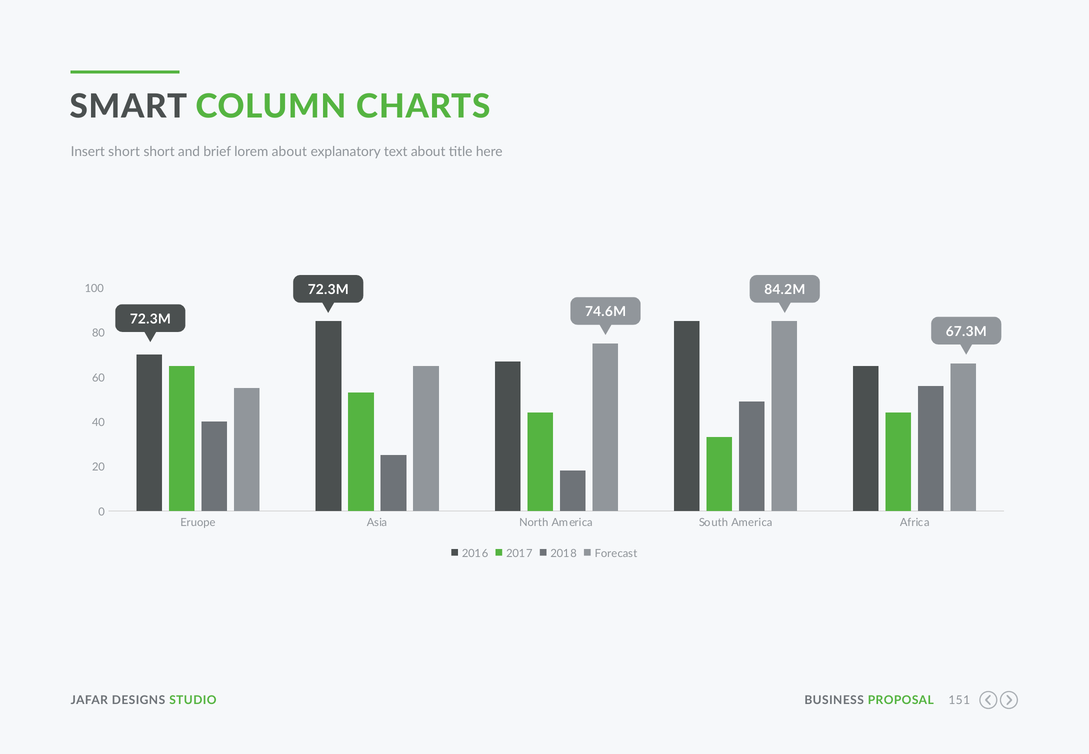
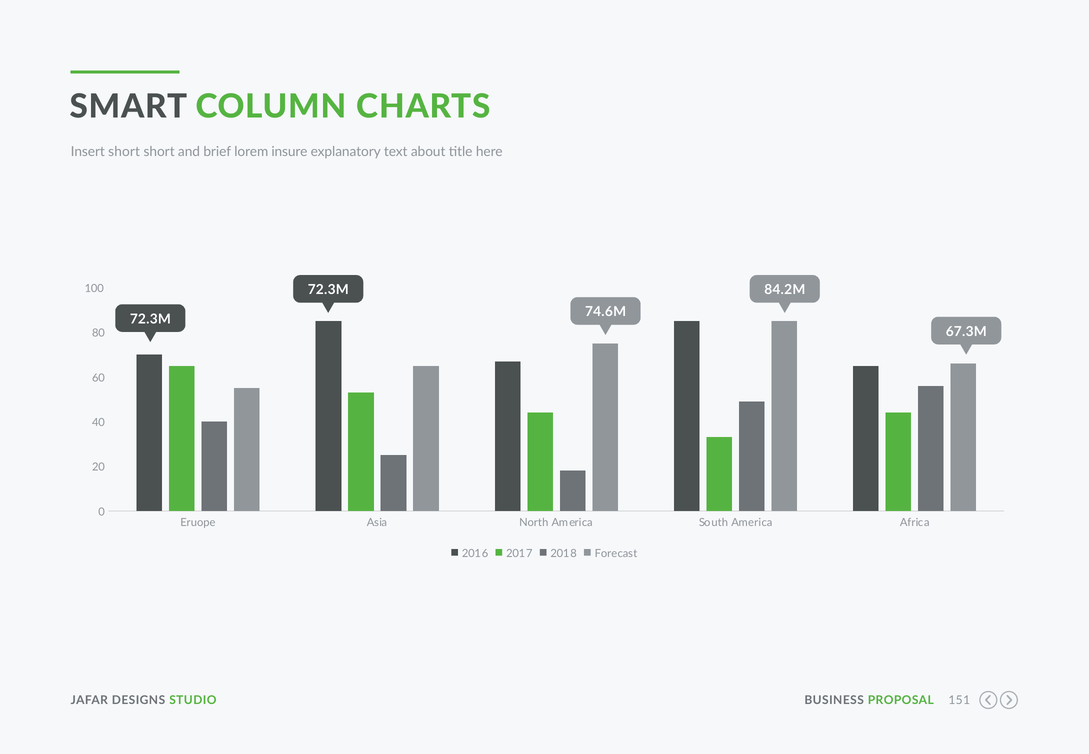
lorem about: about -> insure
